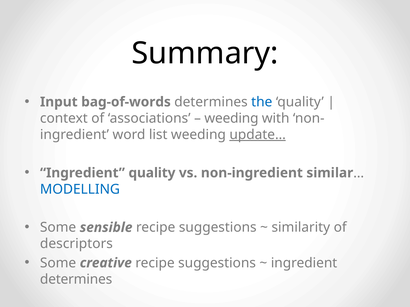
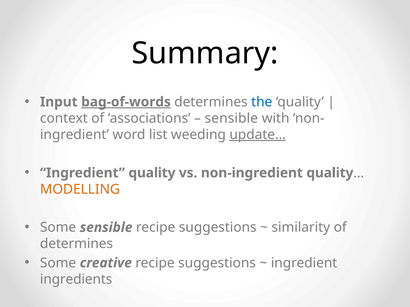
bag-of-words underline: none -> present
weeding at (231, 118): weeding -> sensible
non-ingredient similar: similar -> quality
MODELLING colour: blue -> orange
descriptors at (76, 244): descriptors -> determines
determines at (76, 280): determines -> ingredients
